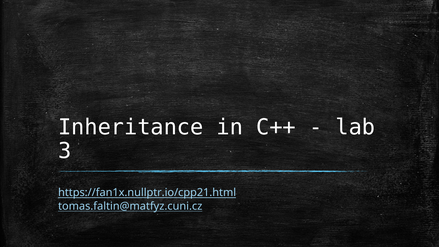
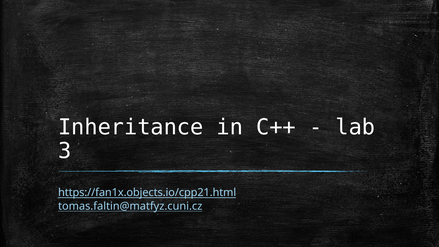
https://fan1x.nullptr.io/cpp21.html: https://fan1x.nullptr.io/cpp21.html -> https://fan1x.objects.io/cpp21.html
